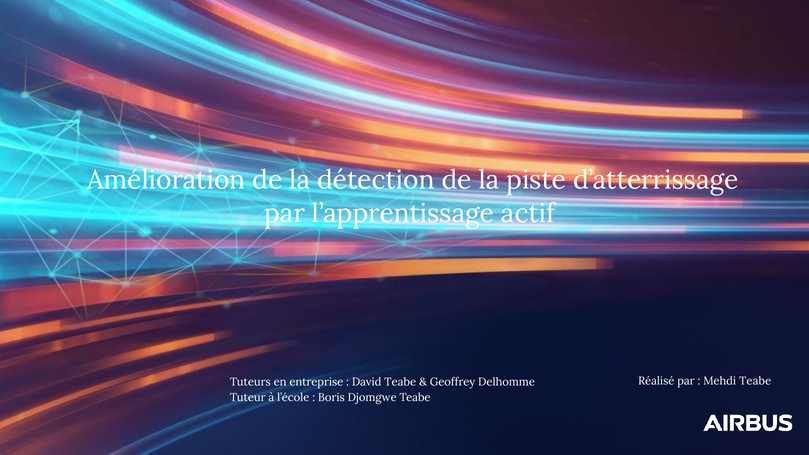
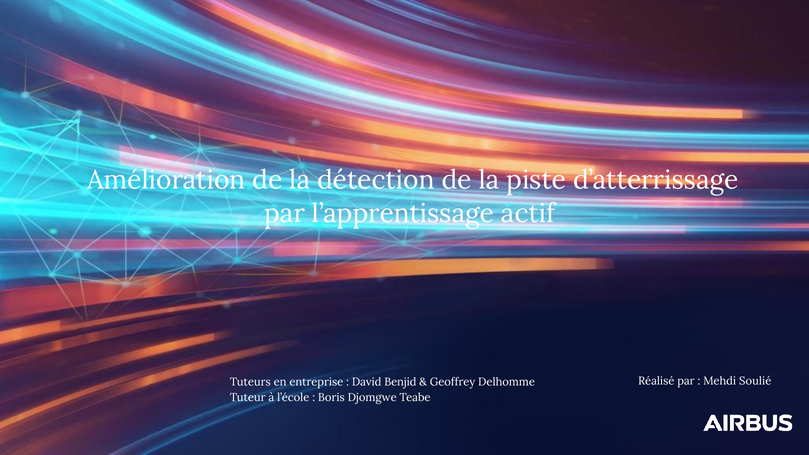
Mehdi Teabe: Teabe -> Soulié
David Teabe: Teabe -> Benjid
